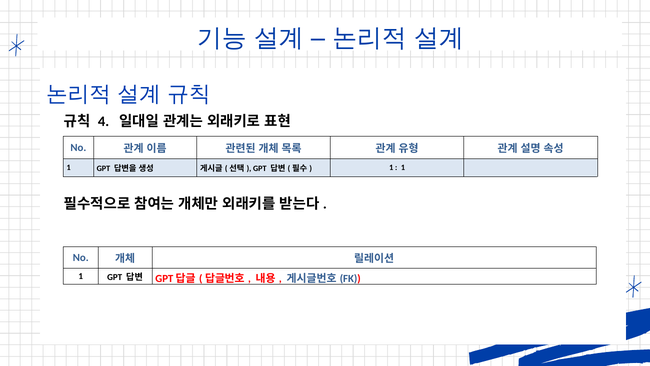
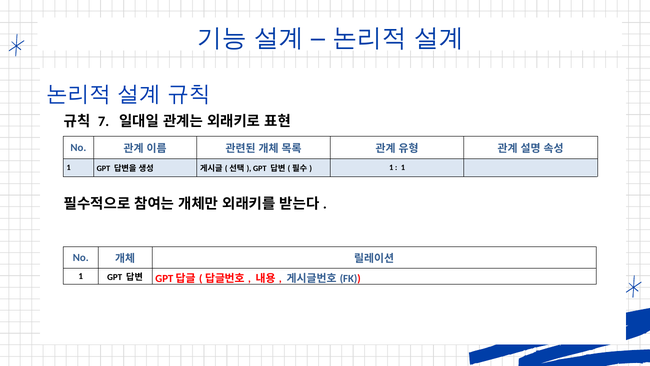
4: 4 -> 7
